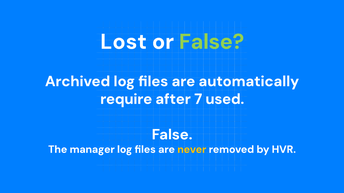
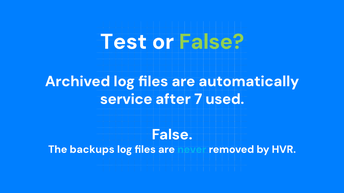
Lost: Lost -> Test
require: require -> service
manager: manager -> backups
never colour: yellow -> light blue
